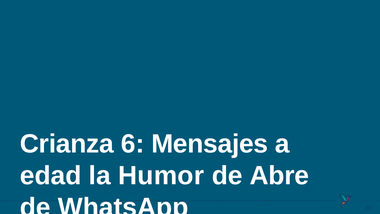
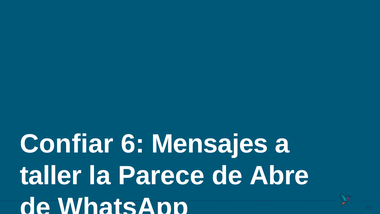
Crianza: Crianza -> Confiar
edad: edad -> taller
Humor: Humor -> Parece
